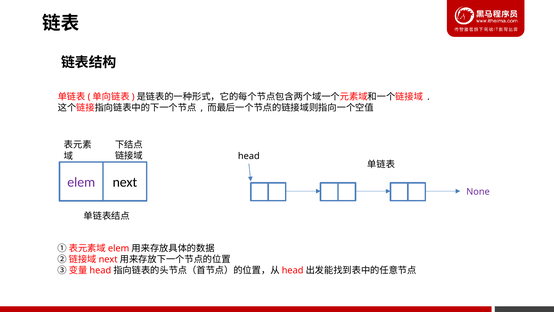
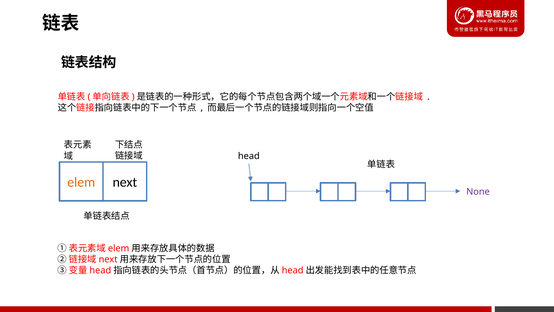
elem colour: purple -> orange
